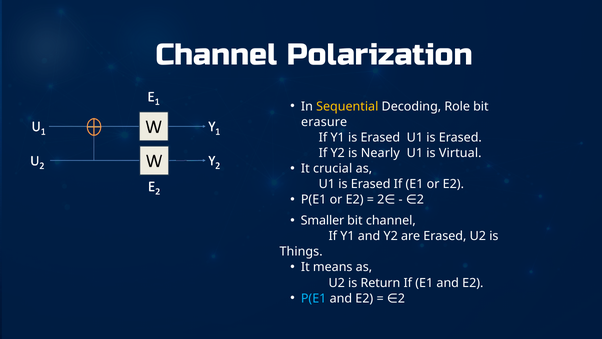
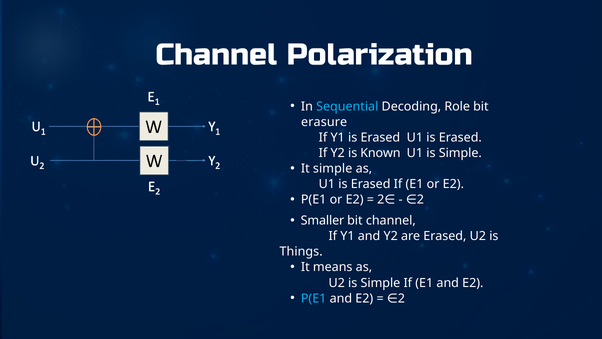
Sequential colour: yellow -> light blue
Nearly: Nearly -> Known
U1 is Virtual: Virtual -> Simple
It crucial: crucial -> simple
U2 is Return: Return -> Simple
